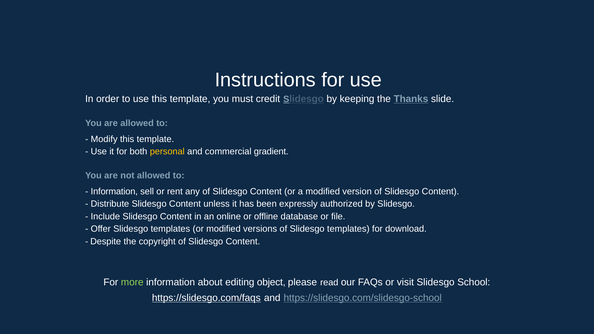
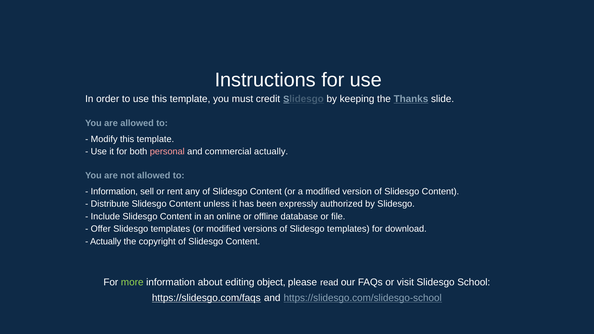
personal colour: yellow -> pink
commercial gradient: gradient -> actually
Despite at (106, 242): Despite -> Actually
